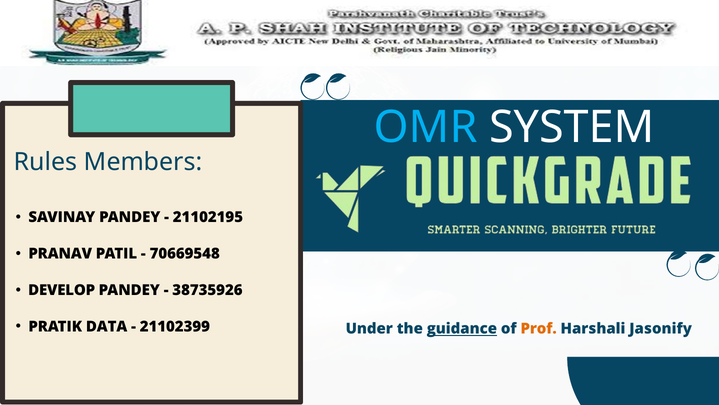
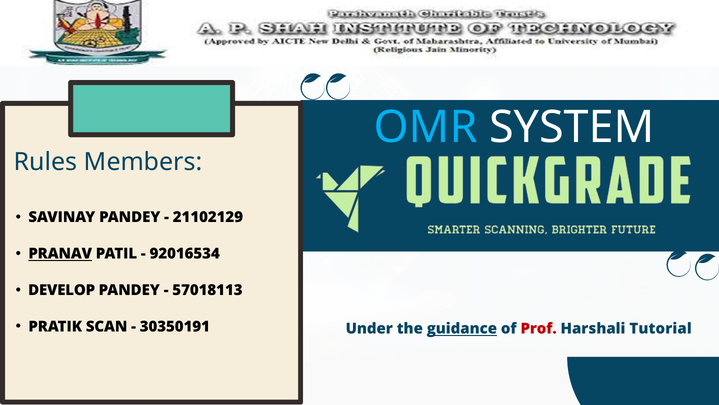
21102195: 21102195 -> 21102129
PRANAV underline: none -> present
70669548: 70669548 -> 92016534
38735926: 38735926 -> 57018113
DATA: DATA -> SCAN
21102399: 21102399 -> 30350191
Prof colour: orange -> red
Jasonify: Jasonify -> Tutorial
